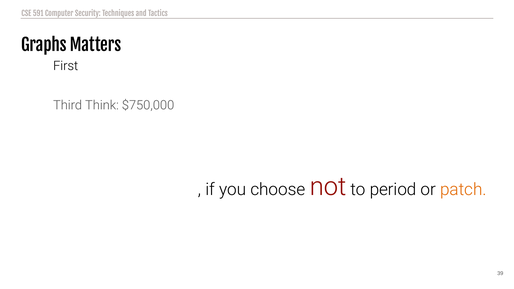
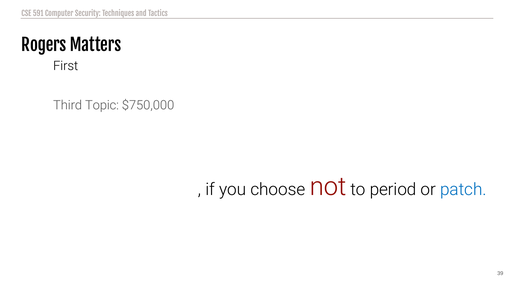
Graphs: Graphs -> Rogers
Think: Think -> Topic
patch colour: orange -> blue
